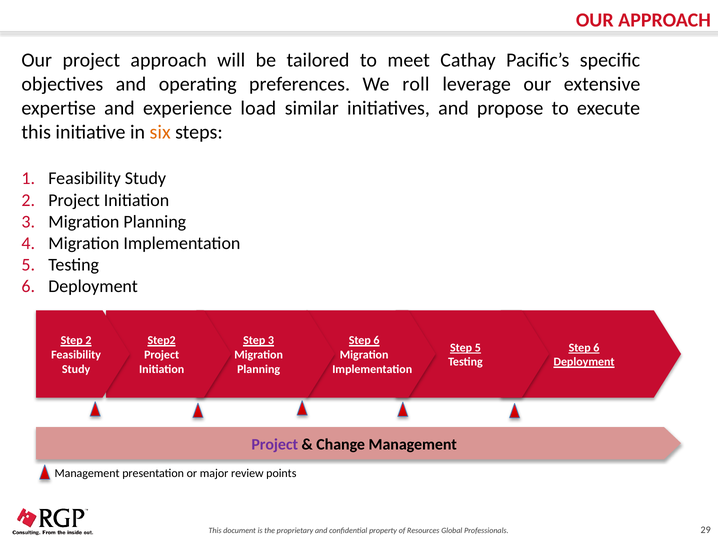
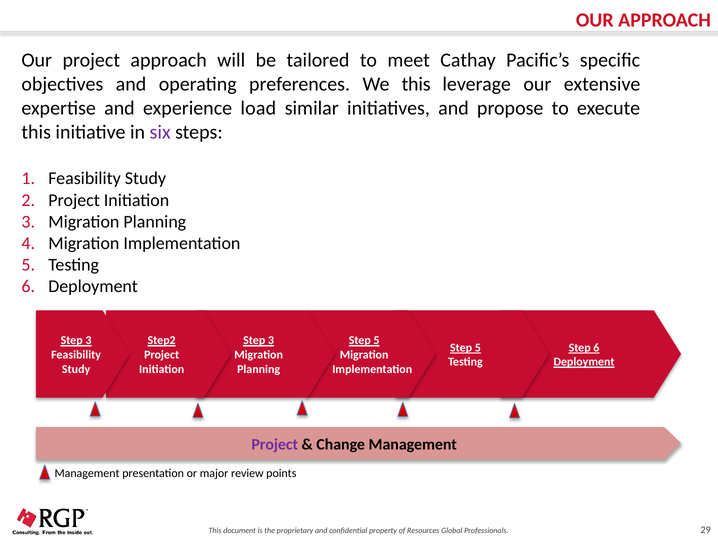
We roll: roll -> this
six colour: orange -> purple
2 at (88, 340): 2 -> 3
6 at (377, 340): 6 -> 5
